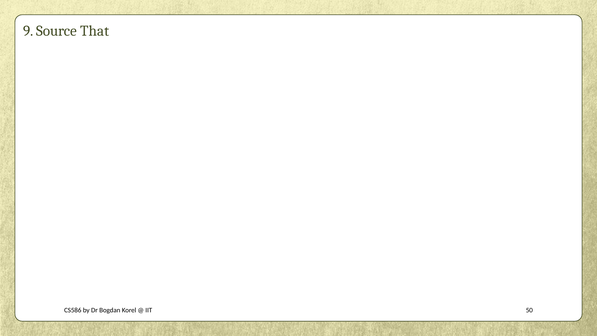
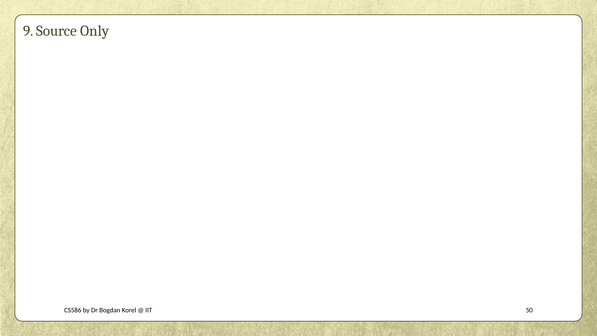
That: That -> Only
